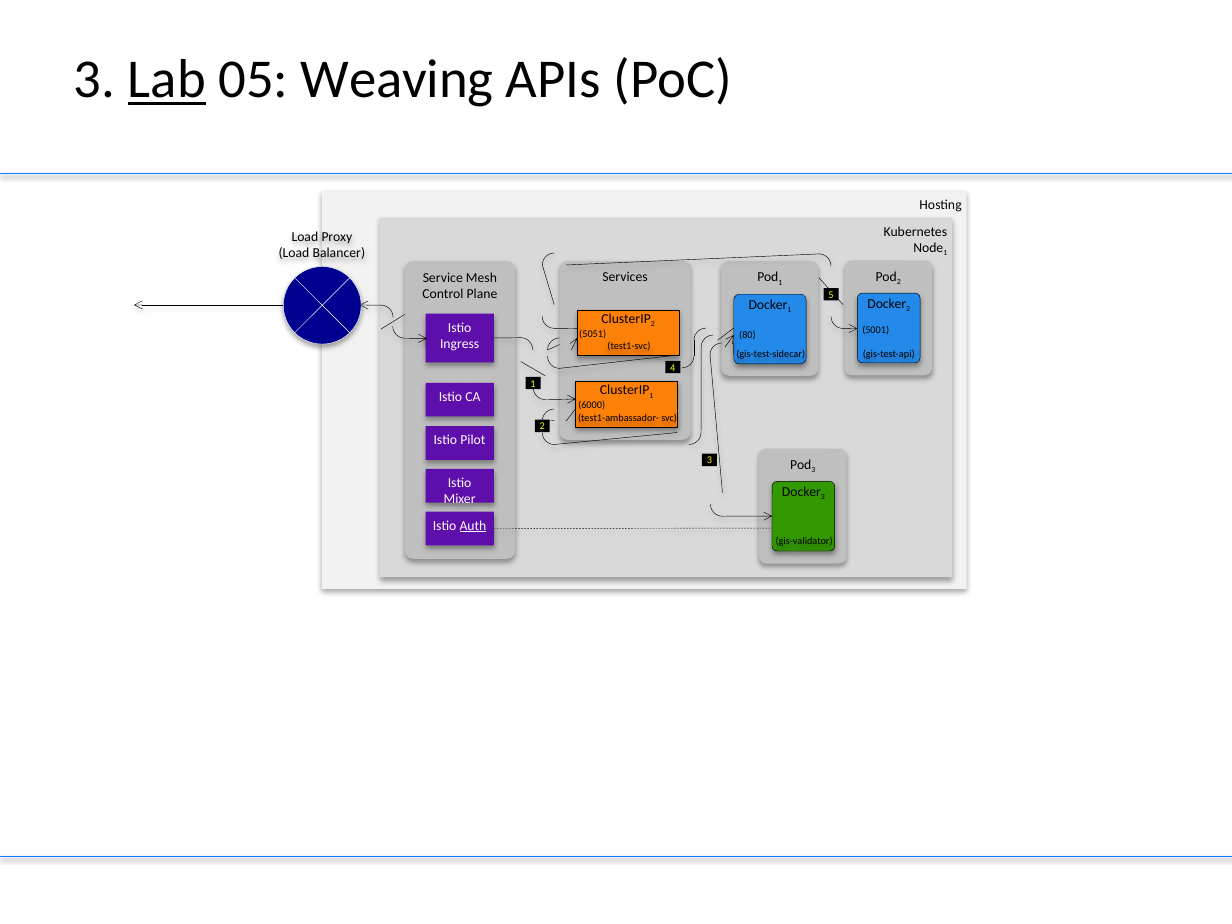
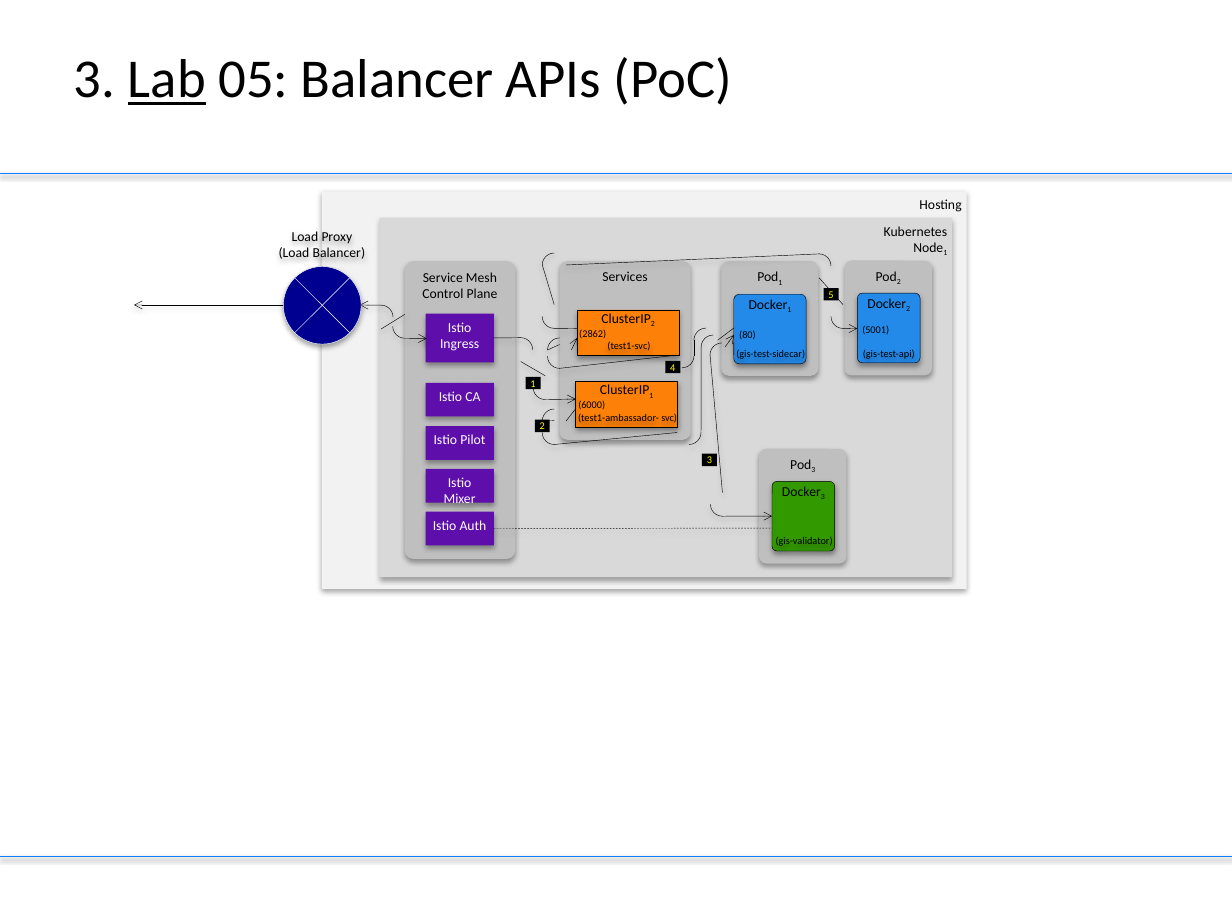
05 Weaving: Weaving -> Balancer
5051: 5051 -> 2862
Auth underline: present -> none
